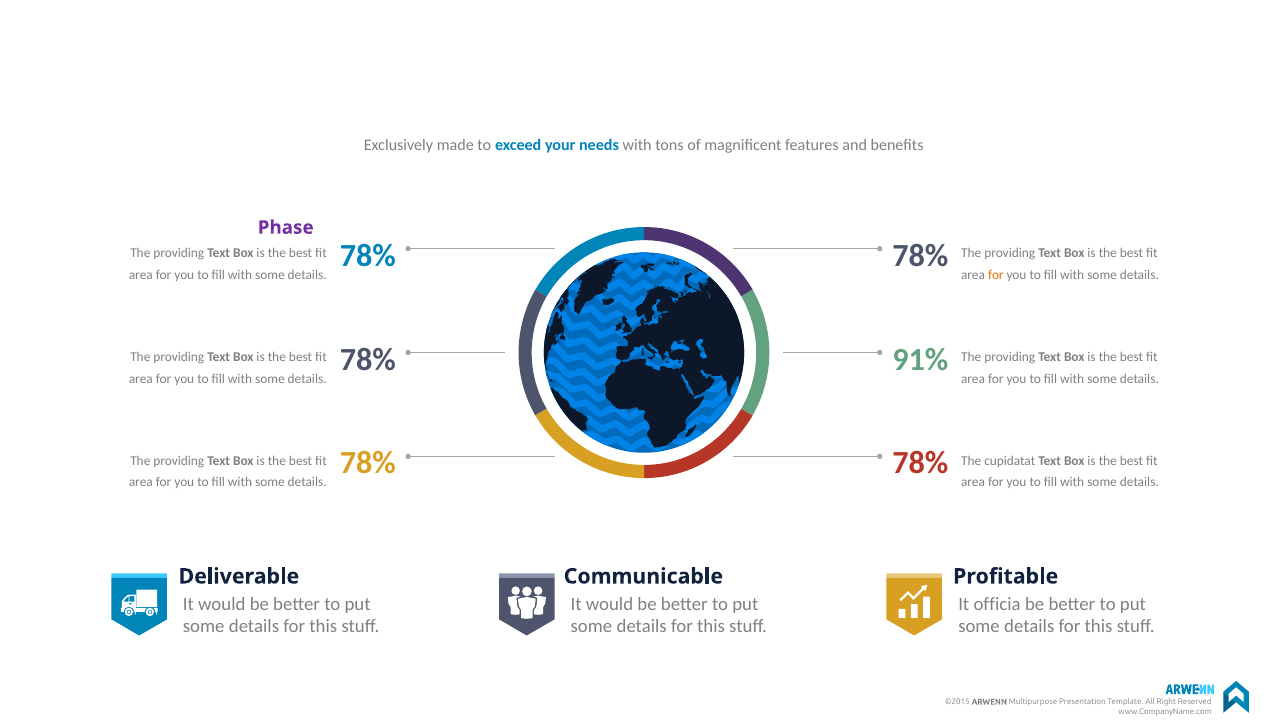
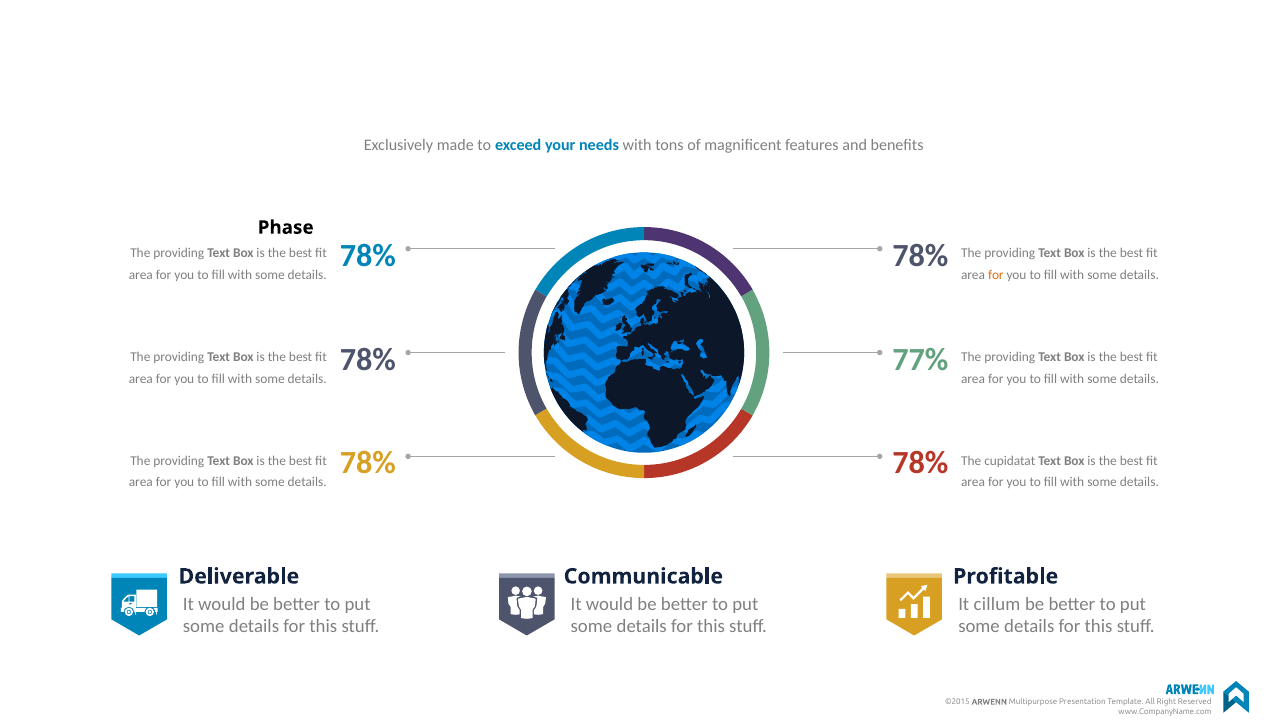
Phase at (286, 227) colour: purple -> black
91%: 91% -> 77%
officia: officia -> cillum
